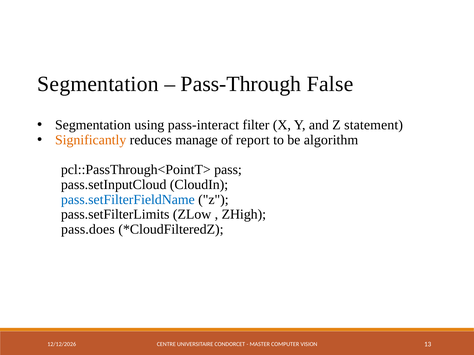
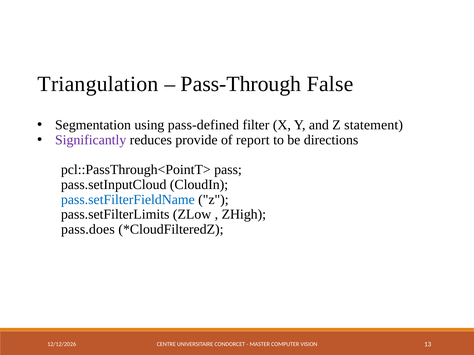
Segmentation at (98, 84): Segmentation -> Triangulation
pass-interact: pass-interact -> pass-defined
Significantly colour: orange -> purple
manage: manage -> provide
algorithm: algorithm -> directions
